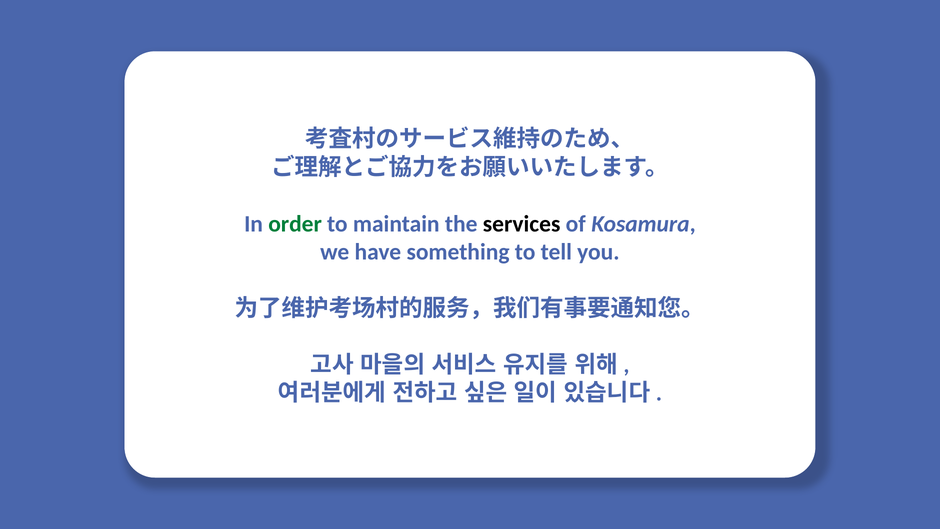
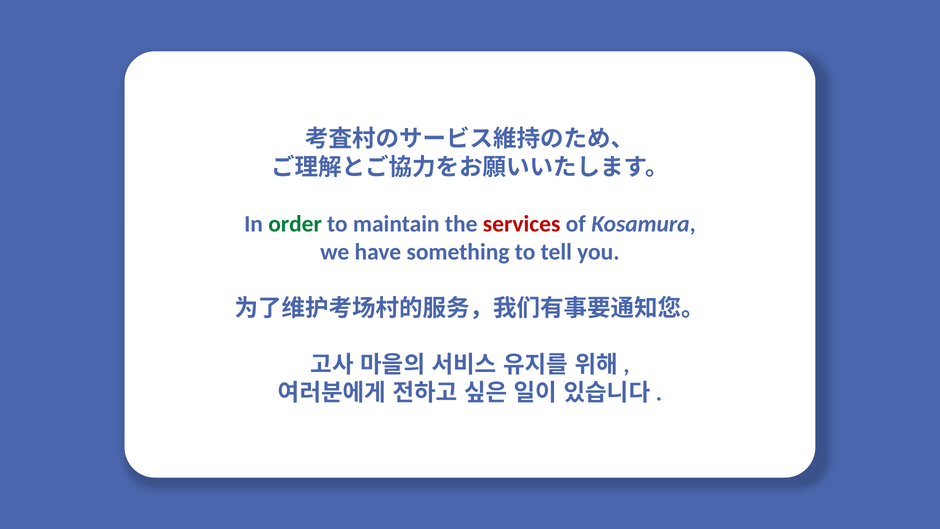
services colour: black -> red
